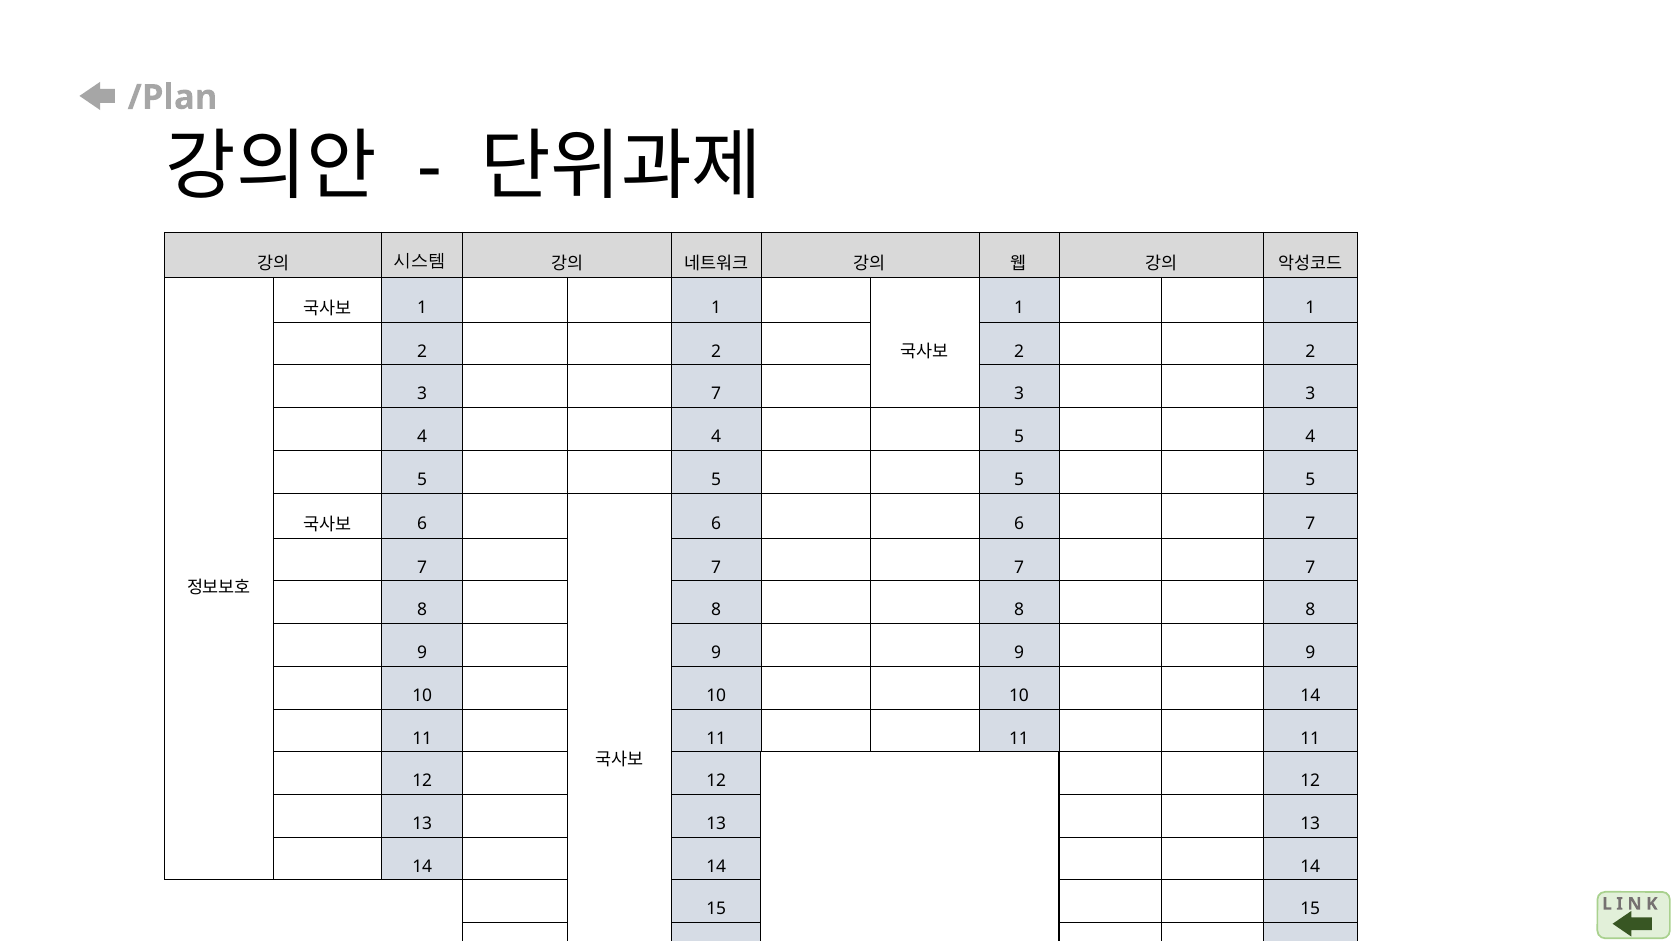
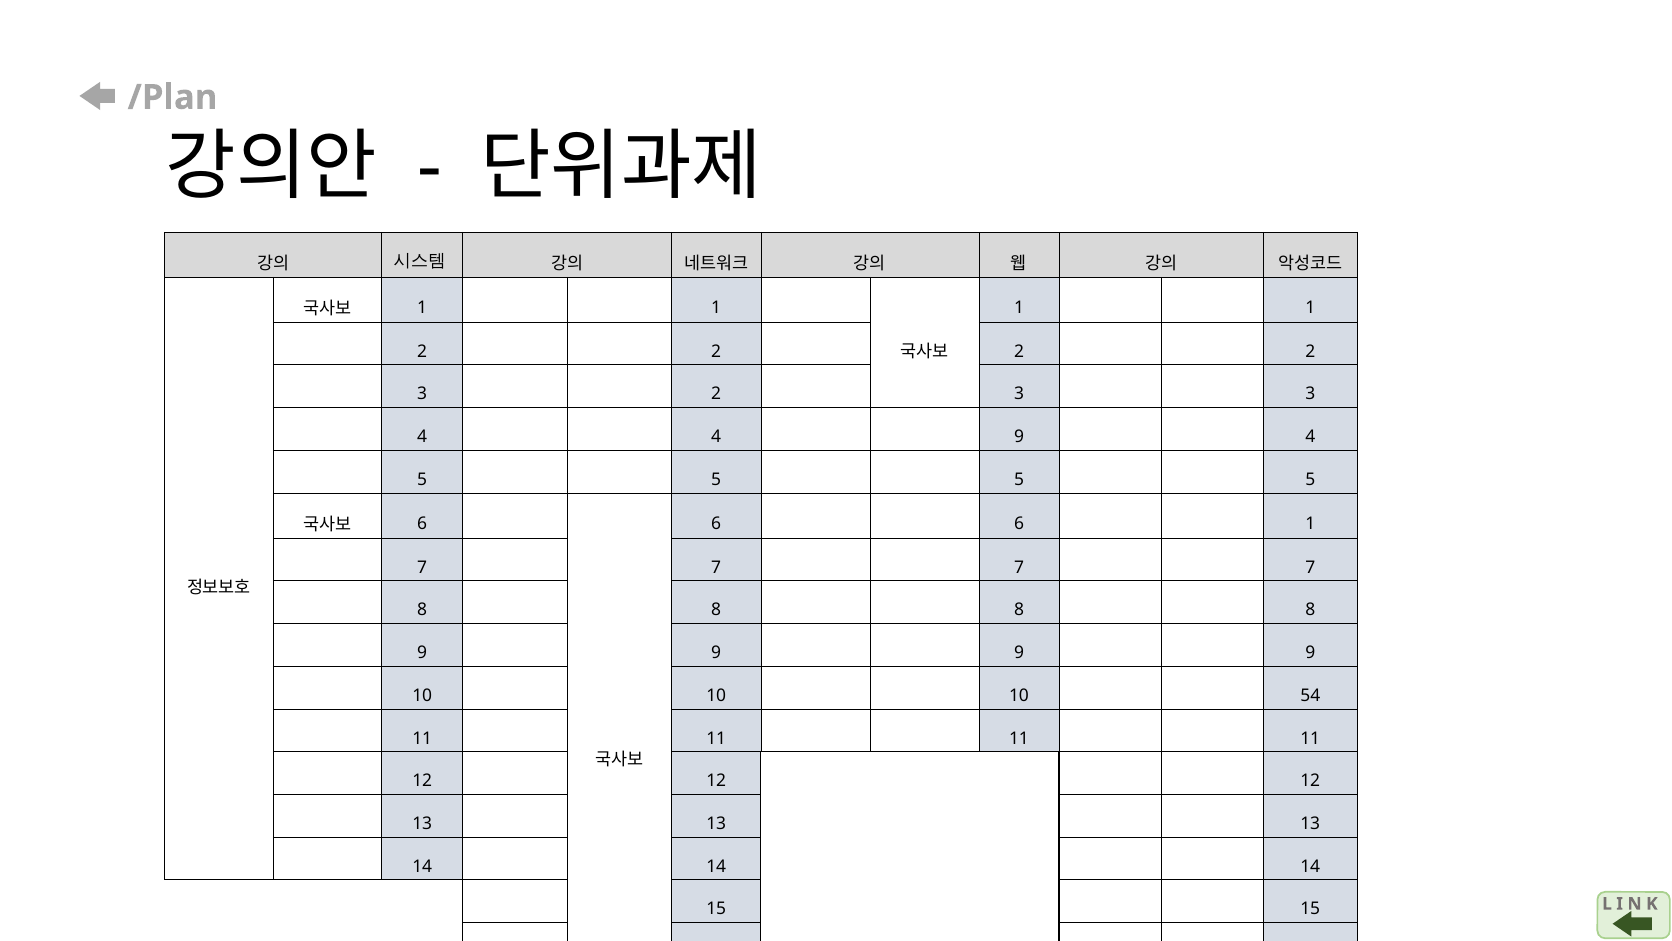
3 7: 7 -> 2
4 4 5: 5 -> 9
6 7: 7 -> 1
10 14: 14 -> 54
